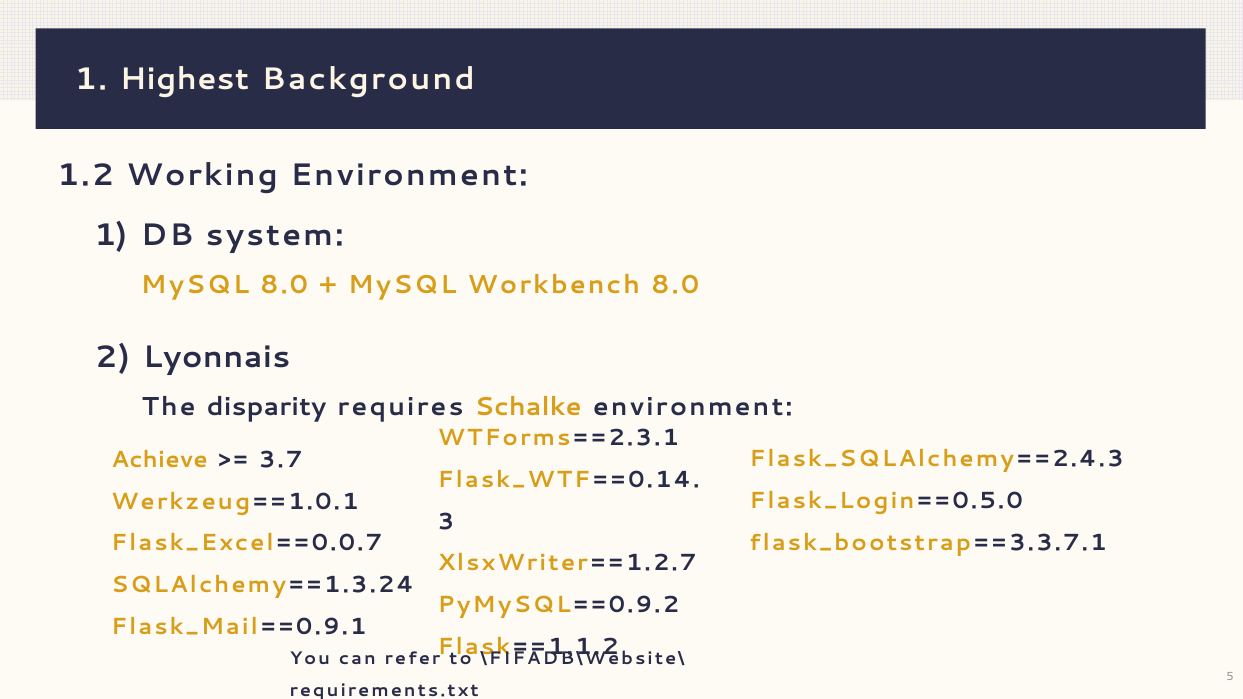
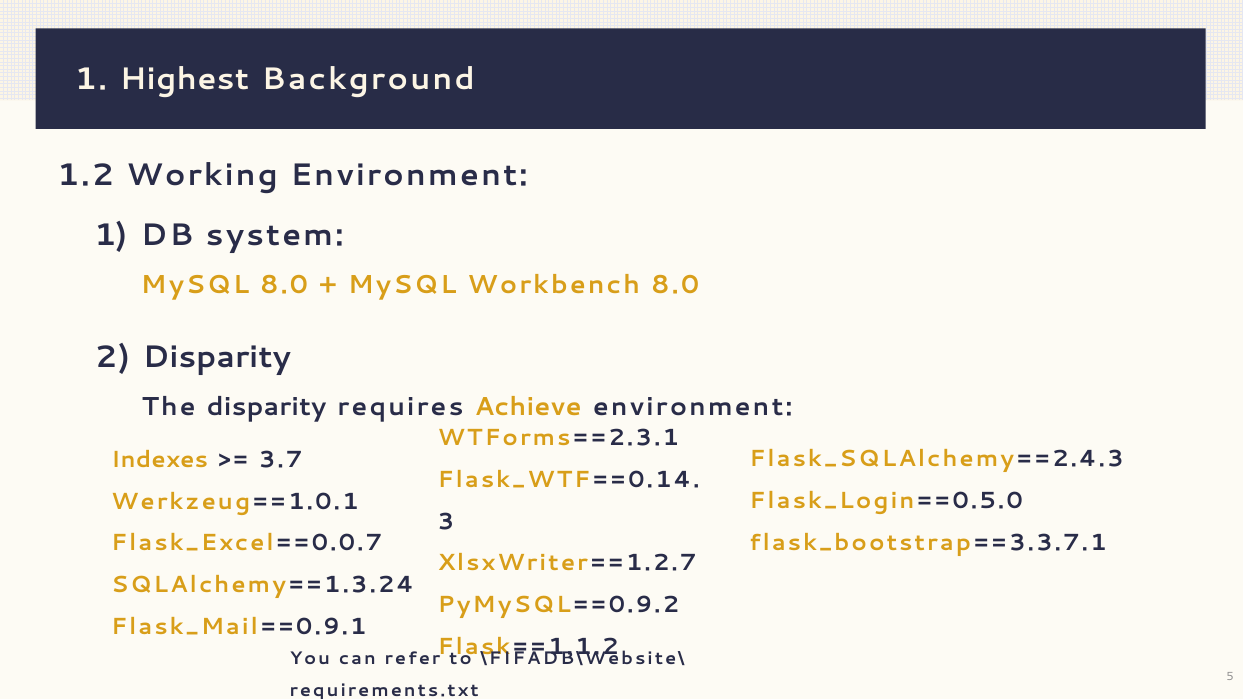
2 Lyonnais: Lyonnais -> Disparity
Schalke: Schalke -> Achieve
Achieve: Achieve -> Indexes
